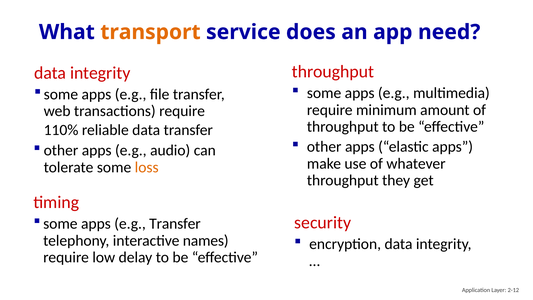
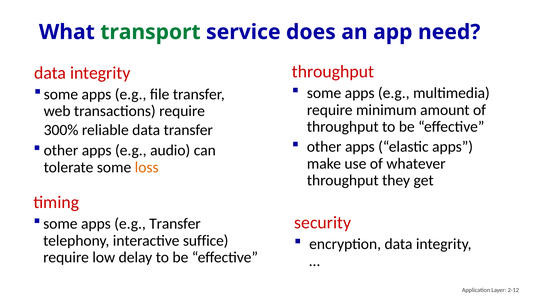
transport colour: orange -> green
110%: 110% -> 300%
names: names -> suffice
